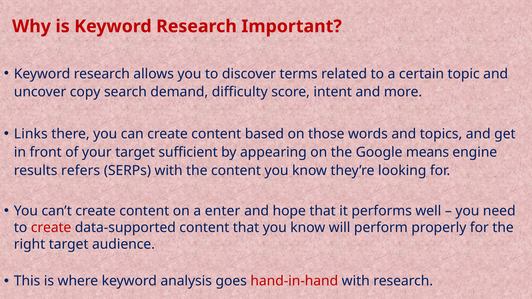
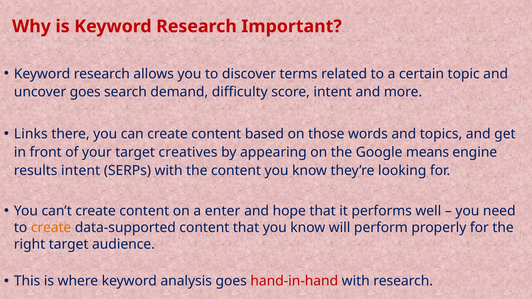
uncover copy: copy -> goes
sufficient: sufficient -> creatives
results refers: refers -> intent
create at (51, 228) colour: red -> orange
